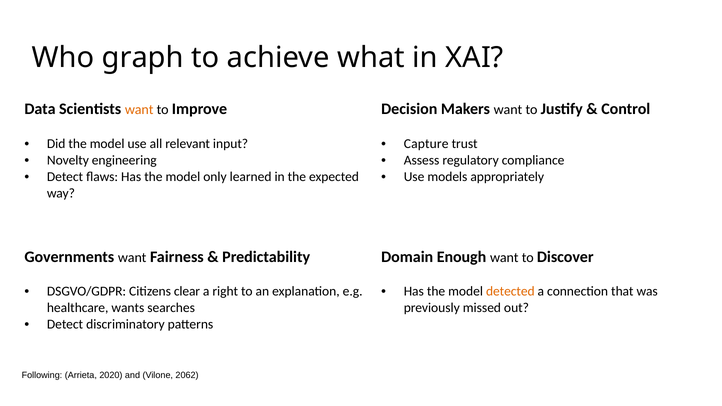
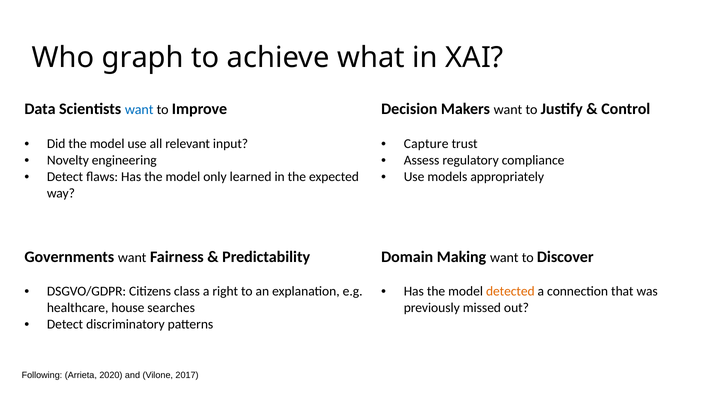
want at (139, 110) colour: orange -> blue
Enough: Enough -> Making
clear: clear -> class
wants: wants -> house
2062: 2062 -> 2017
